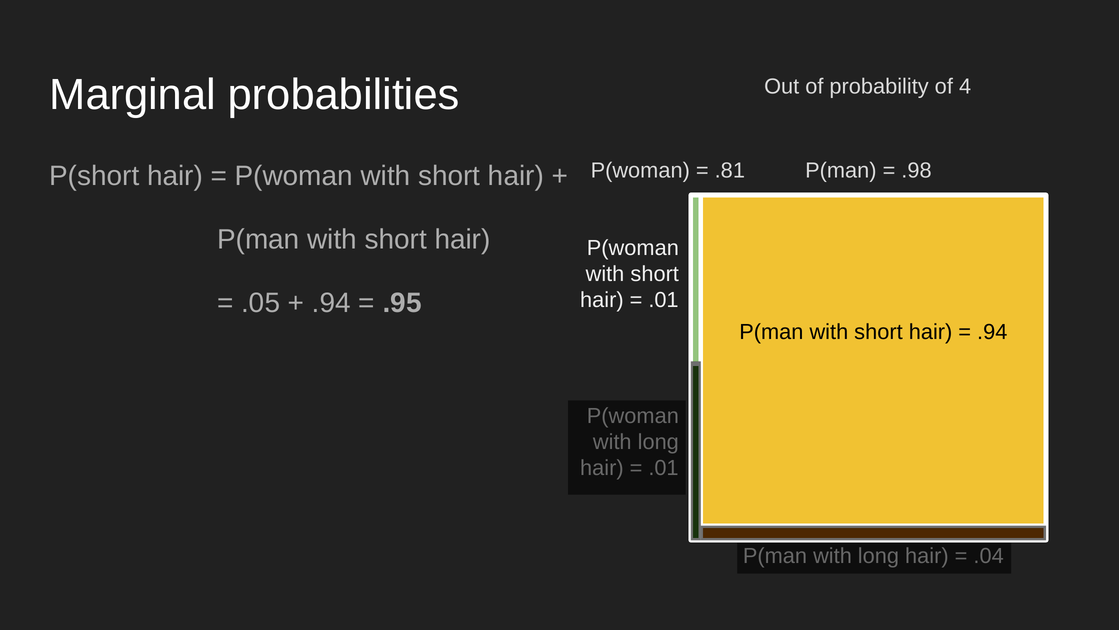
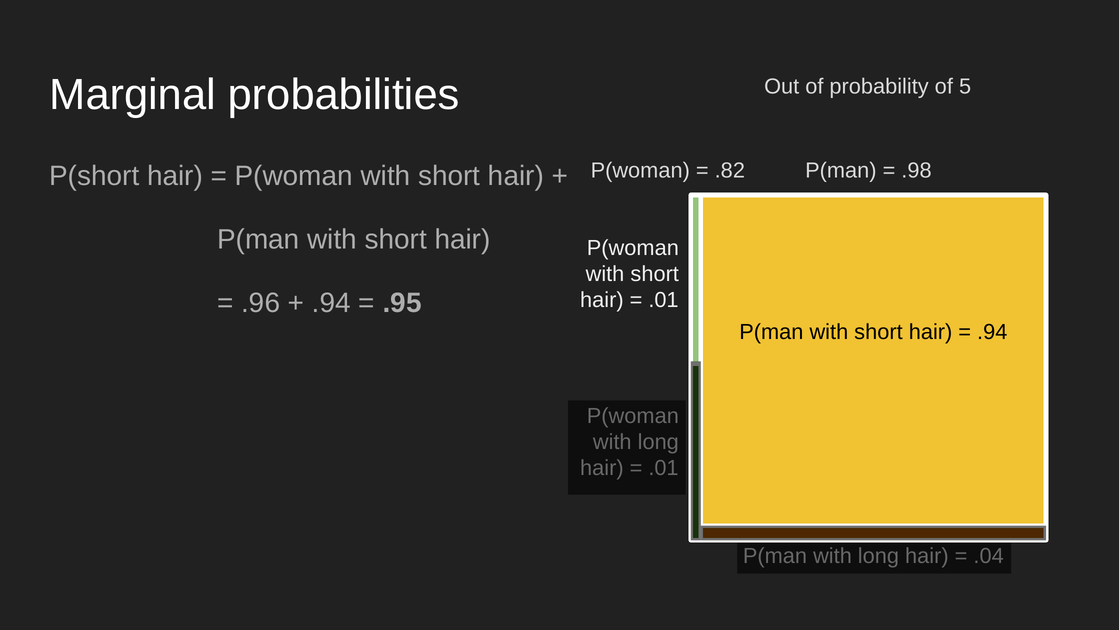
4: 4 -> 5
.81: .81 -> .82
.05: .05 -> .96
